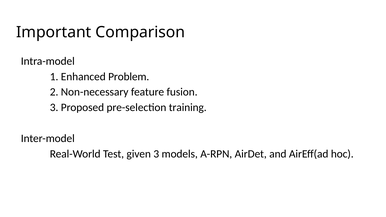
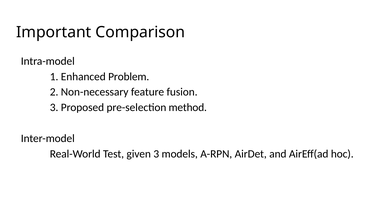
training: training -> method
